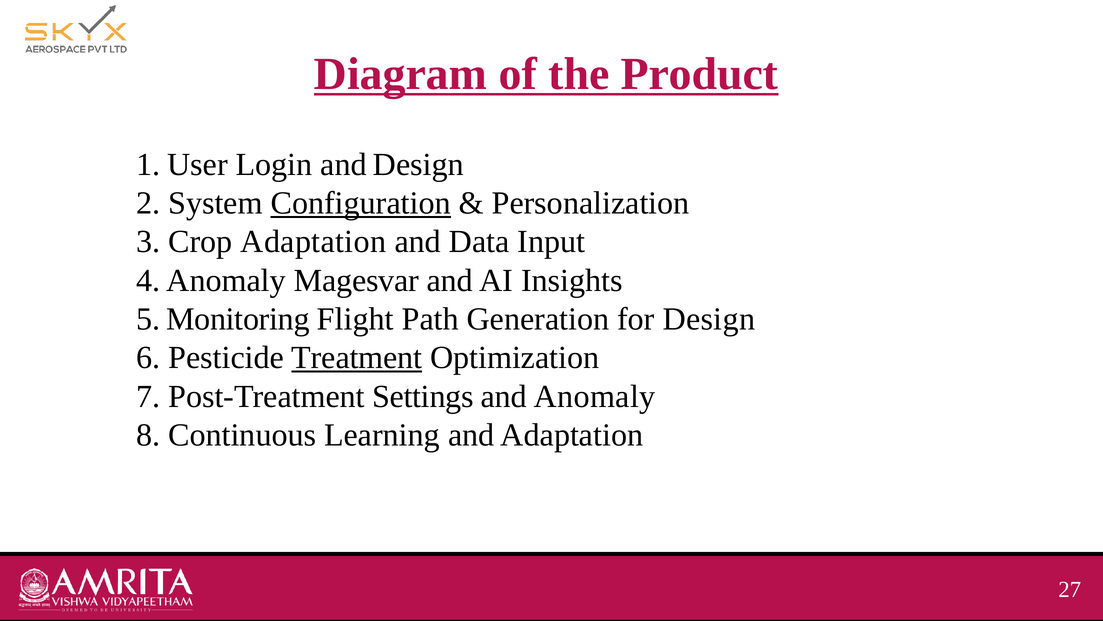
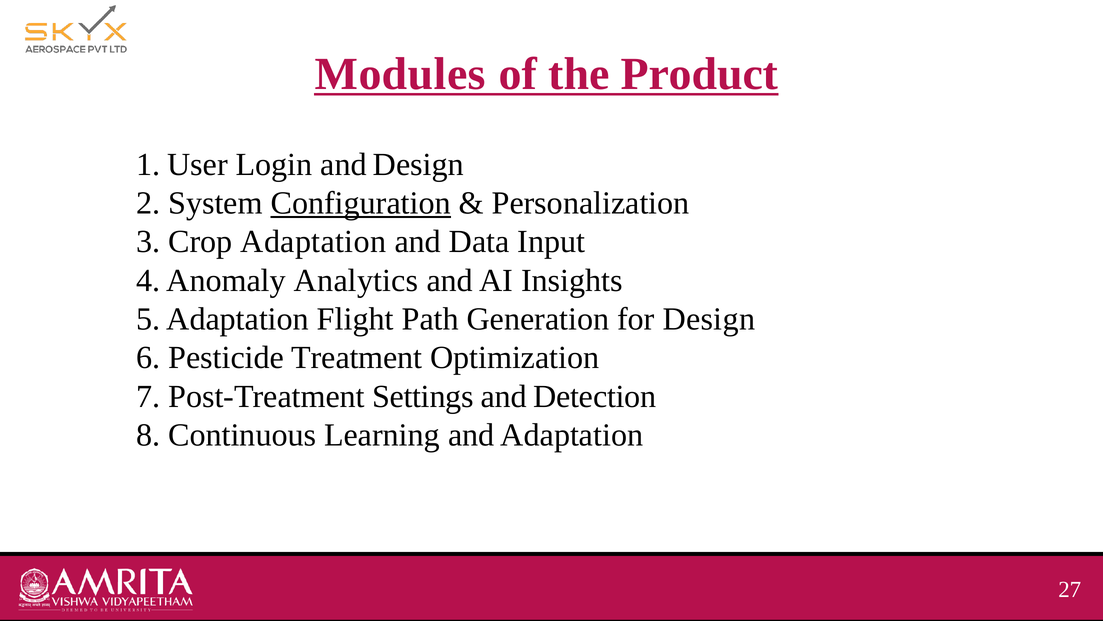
Diagram: Diagram -> Modules
Magesvar: Magesvar -> Analytics
5 Monitoring: Monitoring -> Adaptation
Treatment underline: present -> none
and Anomaly: Anomaly -> Detection
